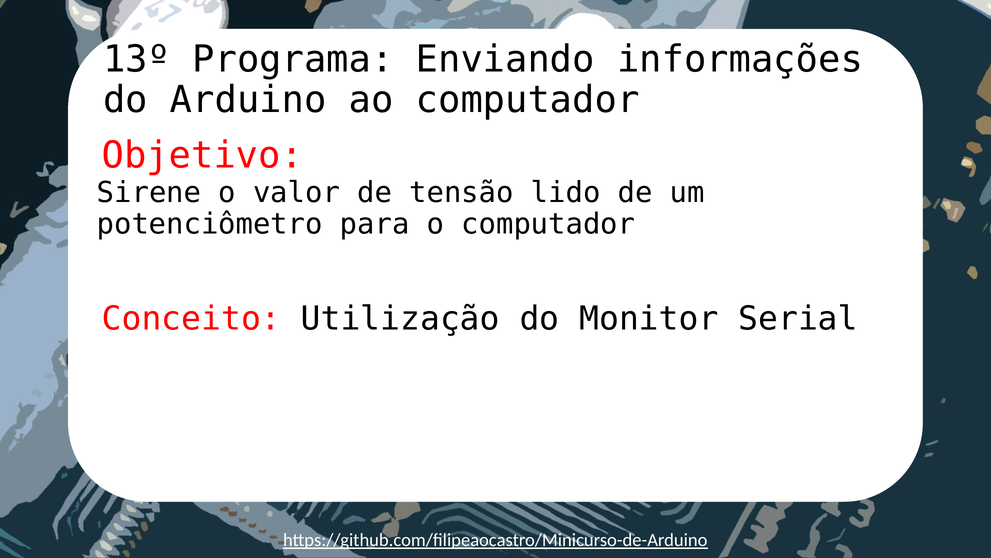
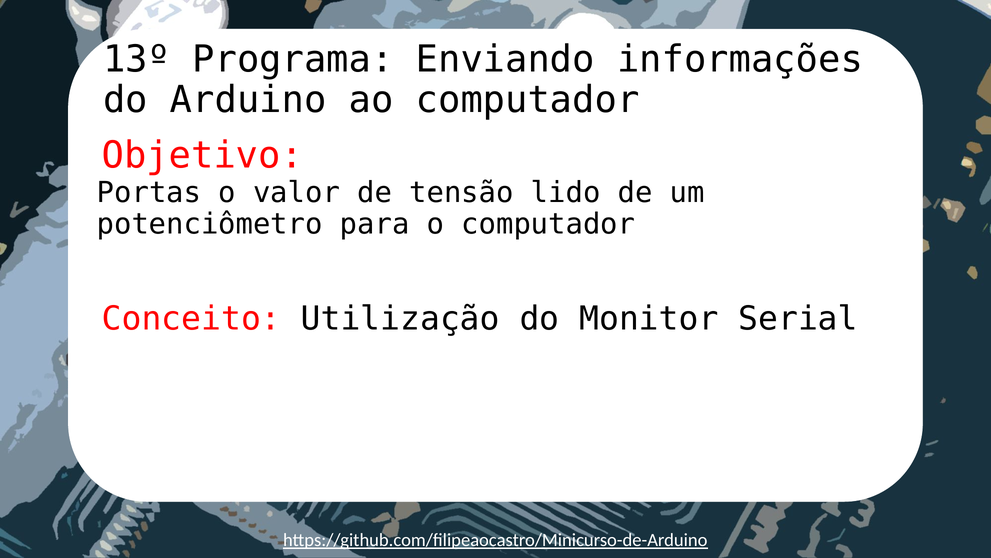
Sirene: Sirene -> Portas
